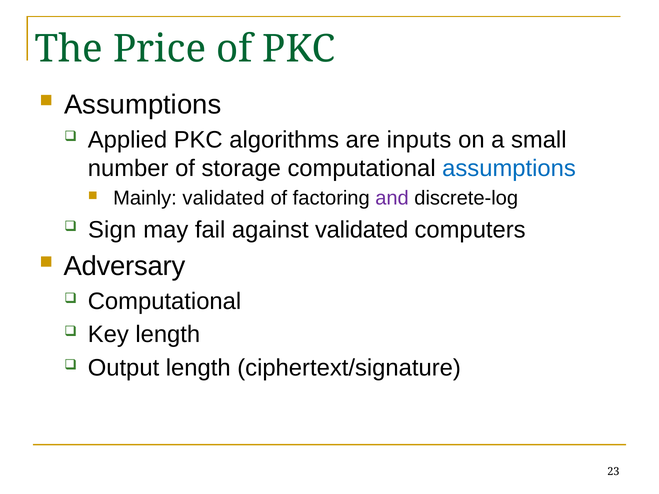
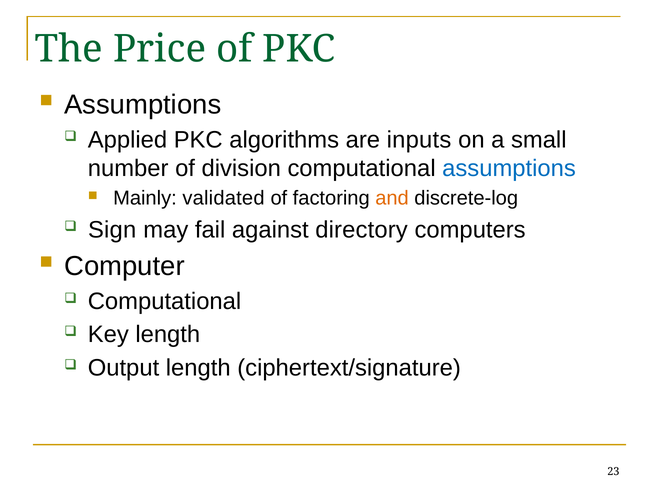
storage: storage -> division
and colour: purple -> orange
against validated: validated -> directory
Adversary: Adversary -> Computer
